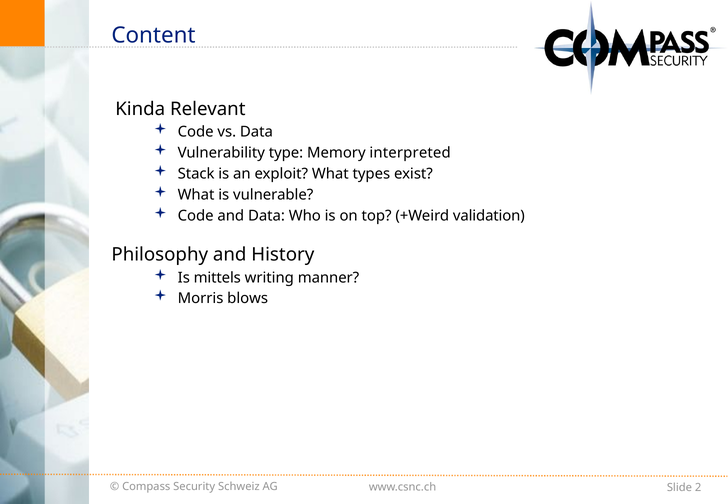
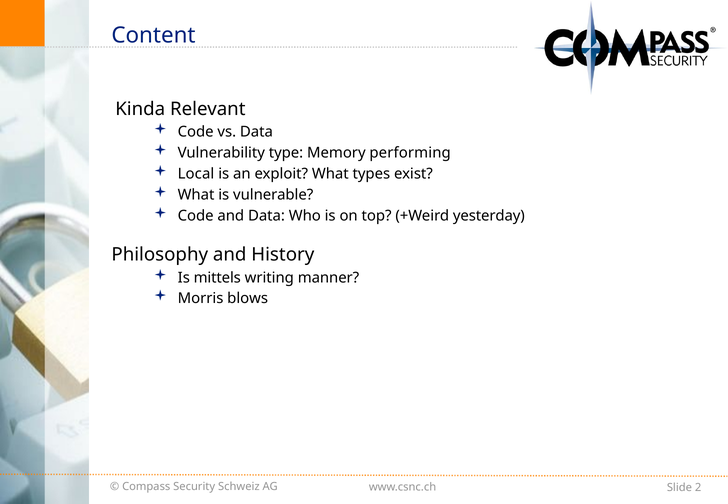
interpreted: interpreted -> performing
Stack: Stack -> Local
validation: validation -> yesterday
